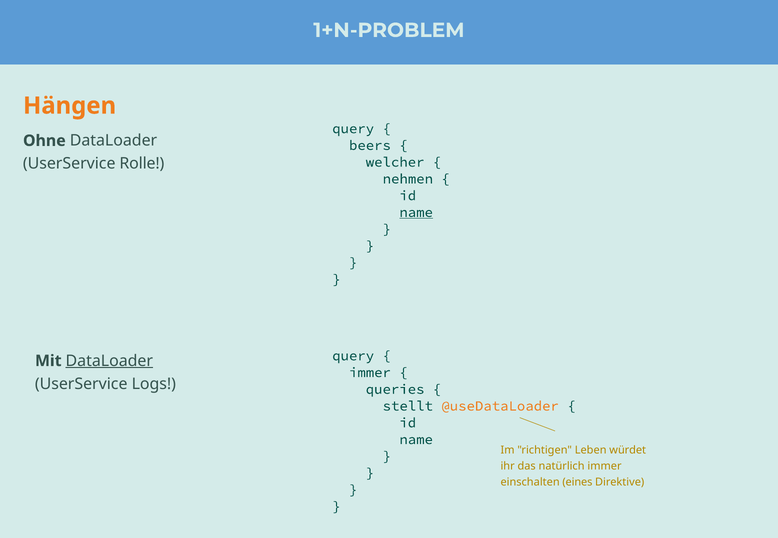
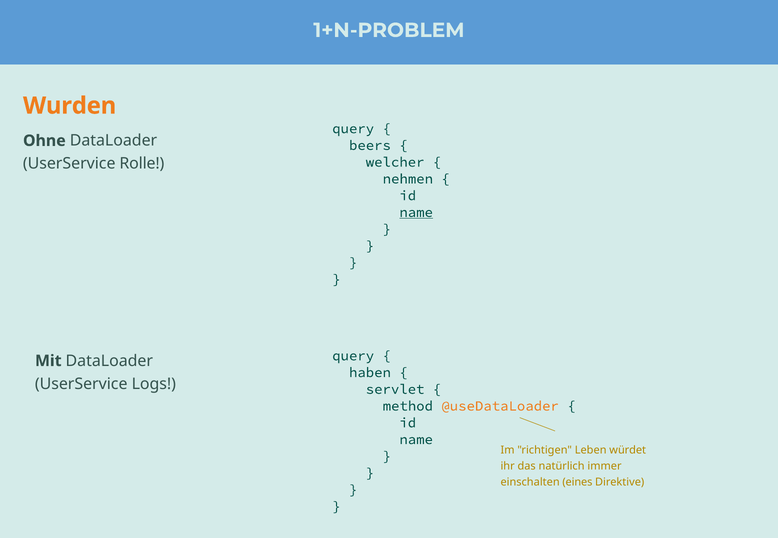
Hängen: Hängen -> Wurden
DataLoader at (109, 361) underline: present -> none
immer at (370, 373): immer -> haben
queries: queries -> servlet
stellt: stellt -> method
